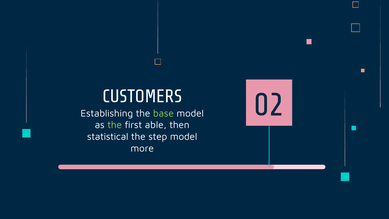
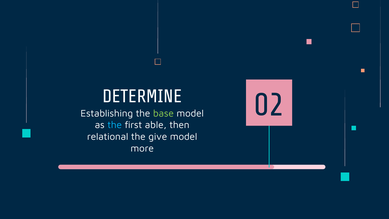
CUSTOMERS: CUSTOMERS -> DETERMINE
the at (115, 125) colour: light green -> light blue
statistical: statistical -> relational
step: step -> give
